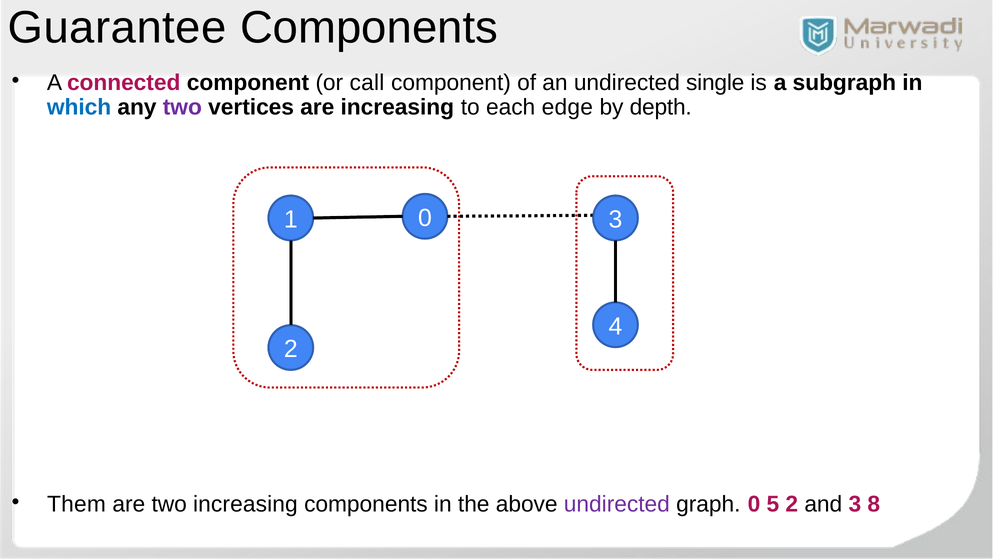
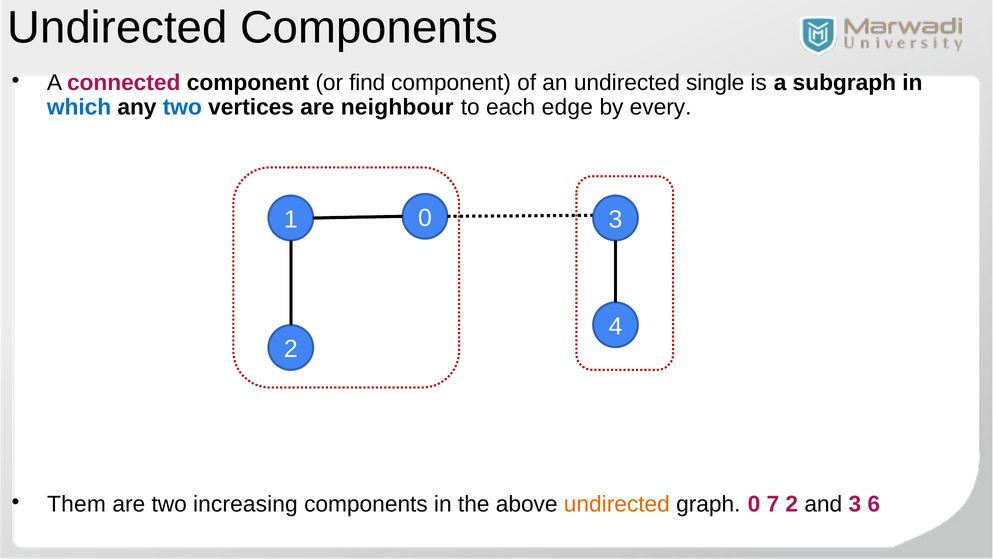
Guarantee at (117, 28): Guarantee -> Undirected
call: call -> find
two at (182, 107) colour: purple -> blue
are increasing: increasing -> neighbour
depth: depth -> every
undirected at (617, 504) colour: purple -> orange
5: 5 -> 7
8: 8 -> 6
